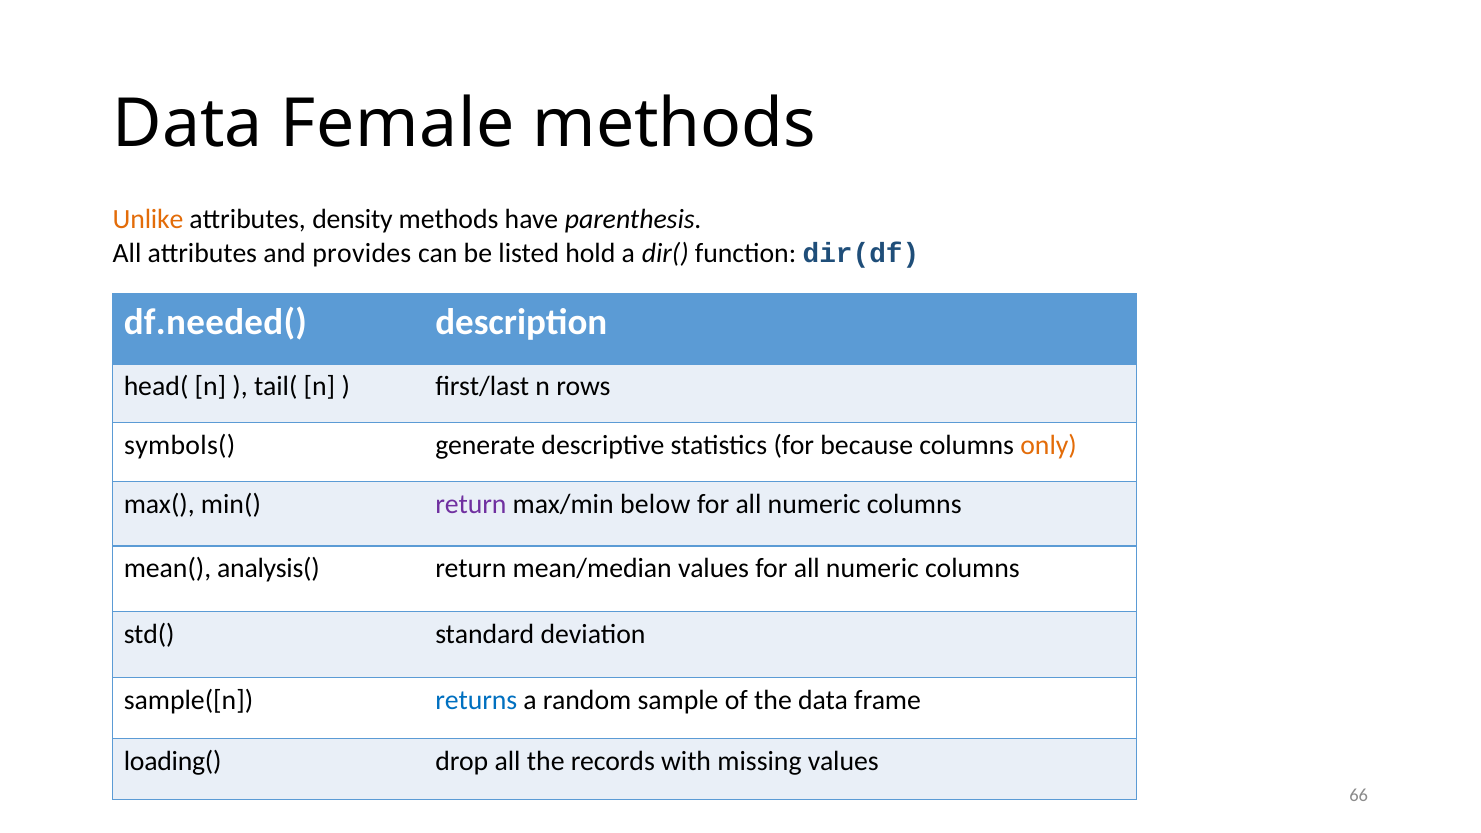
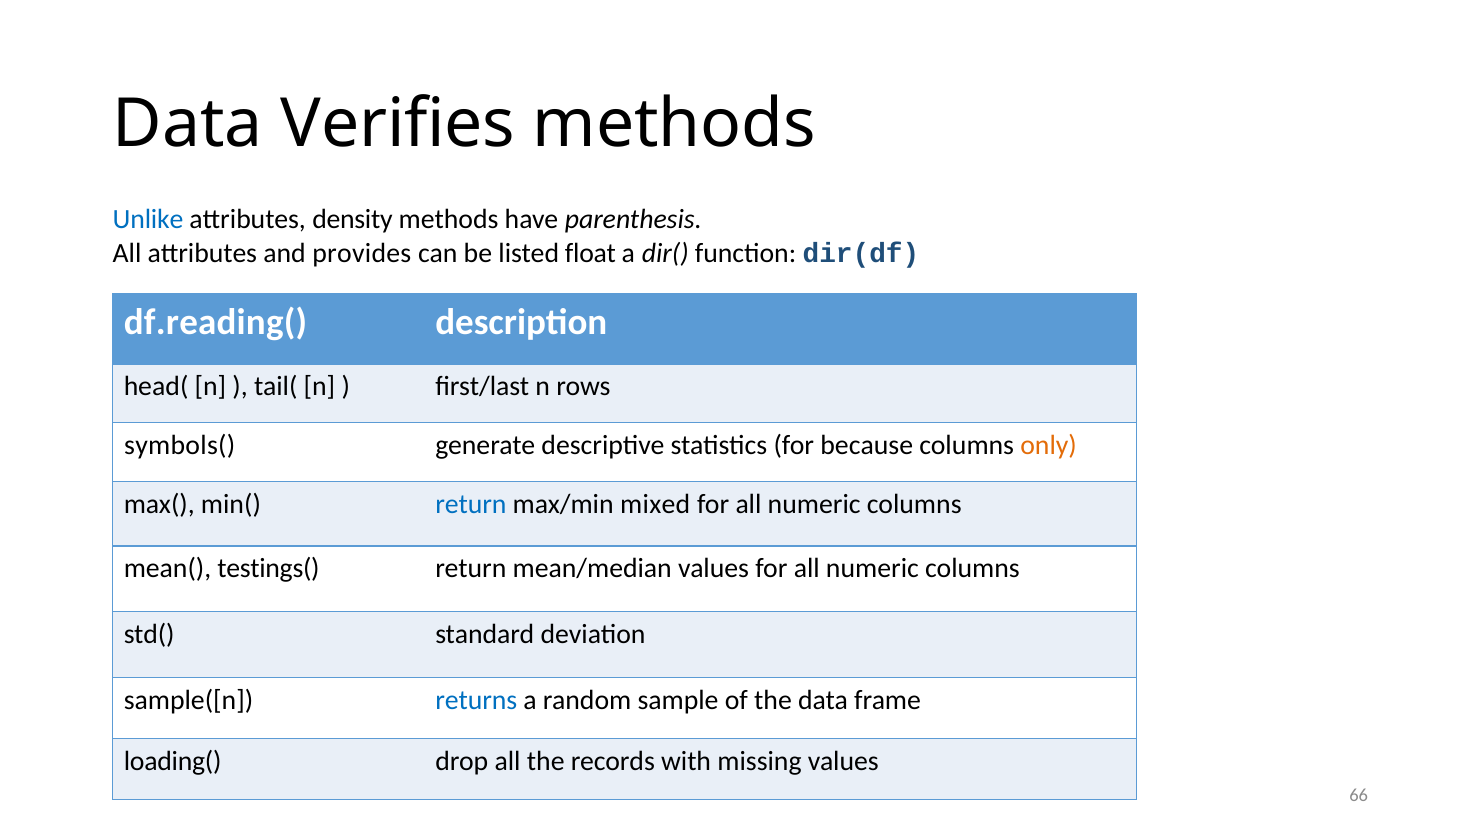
Female: Female -> Verifies
Unlike colour: orange -> blue
hold: hold -> float
df.needed(: df.needed( -> df.reading(
return at (471, 504) colour: purple -> blue
below: below -> mixed
analysis(: analysis( -> testings(
